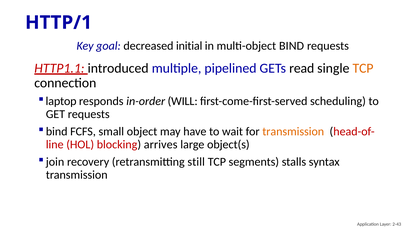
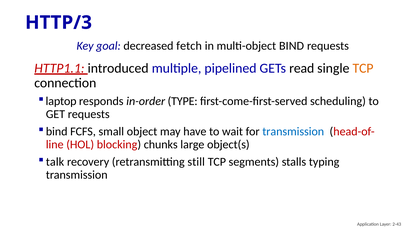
HTTP/1: HTTP/1 -> HTTP/3
initial: initial -> fetch
WILL: WILL -> TYPE
transmission at (293, 131) colour: orange -> blue
arrives: arrives -> chunks
join: join -> talk
syntax: syntax -> typing
